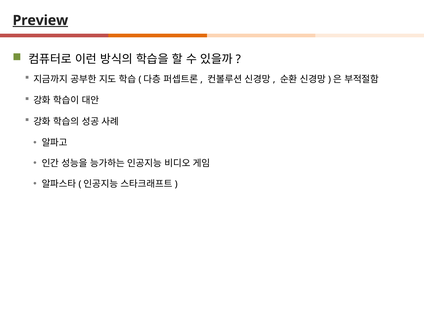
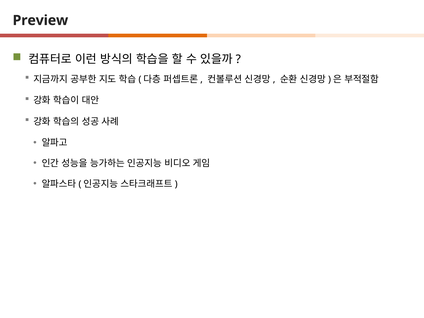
Preview underline: present -> none
